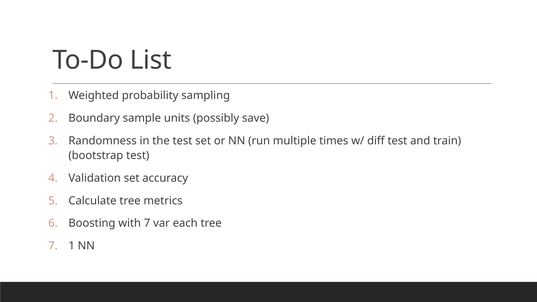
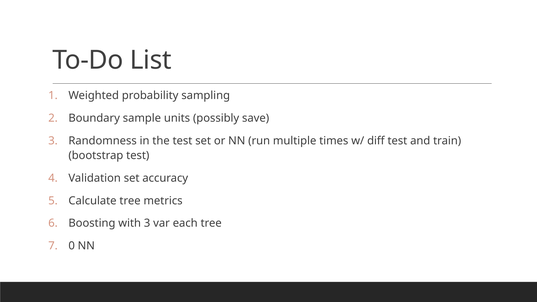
with 7: 7 -> 3
1 at (72, 246): 1 -> 0
